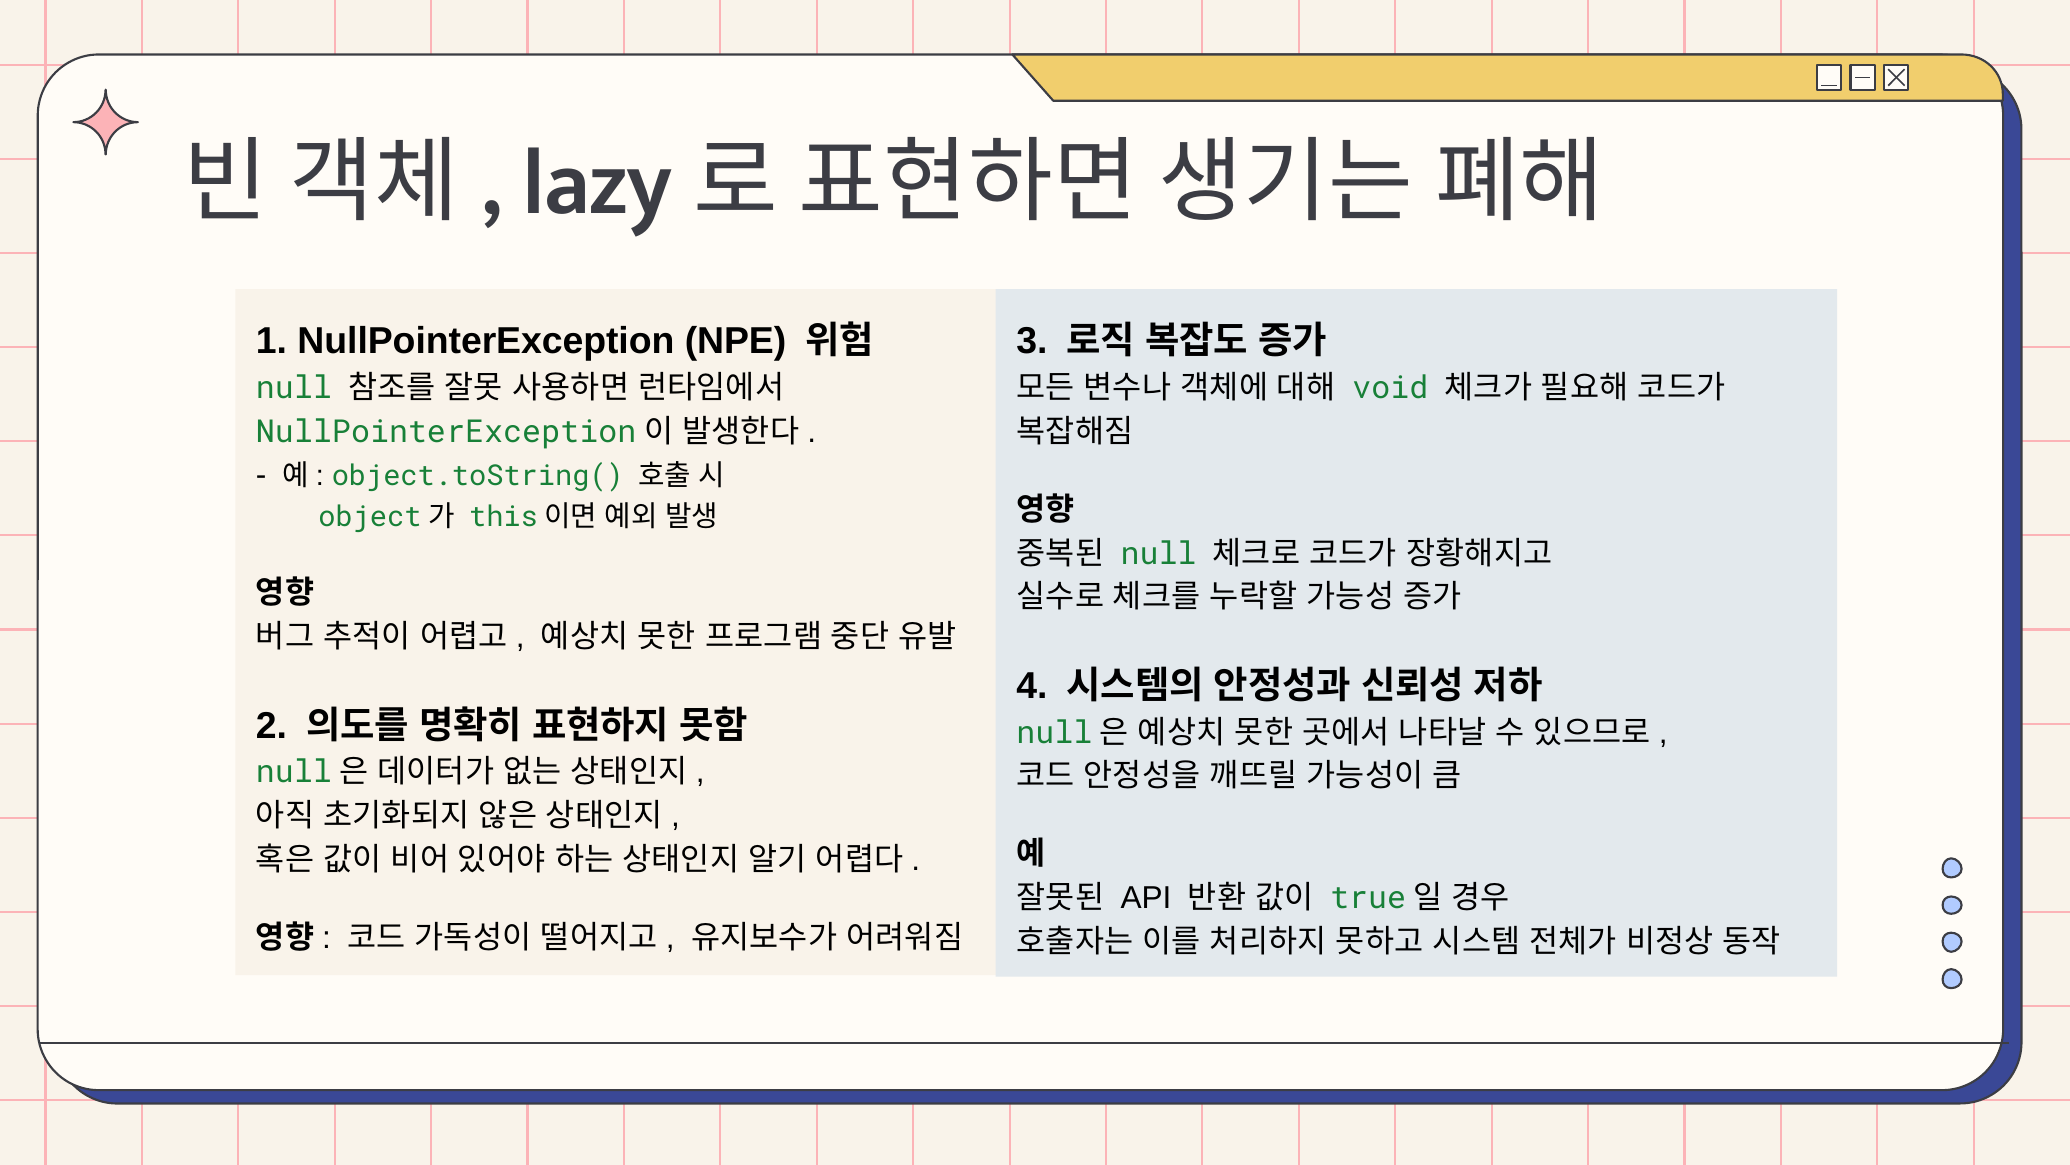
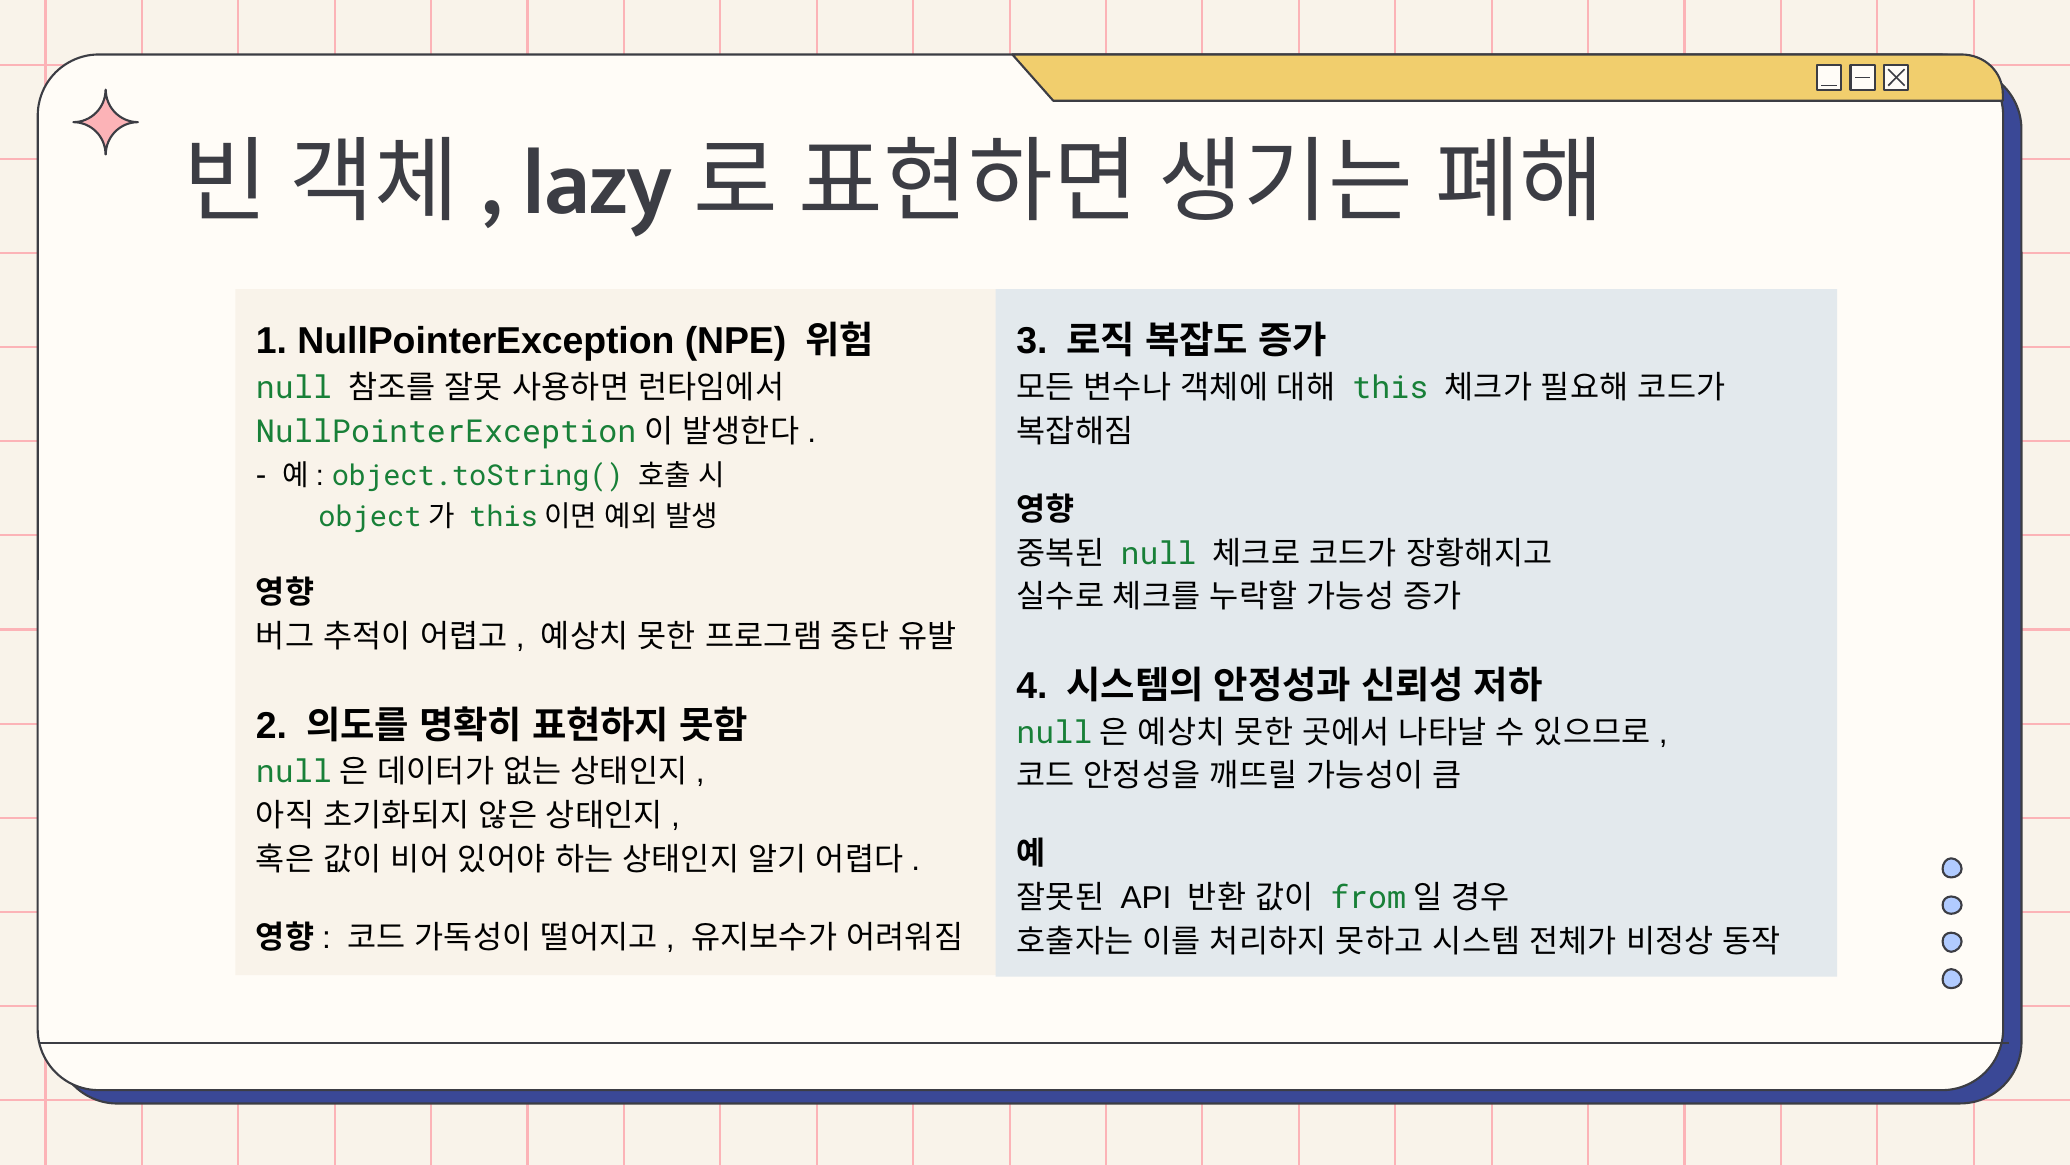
void at (1390, 388): void -> this
true: true -> from
